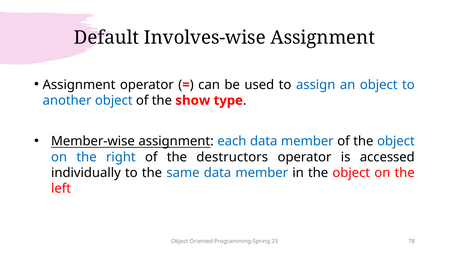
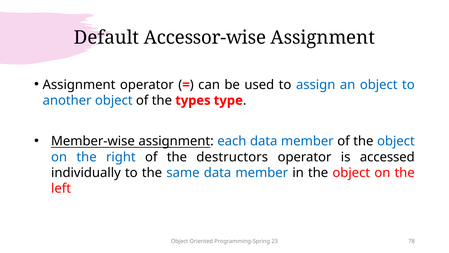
Involves-wise: Involves-wise -> Accessor-wise
show: show -> types
